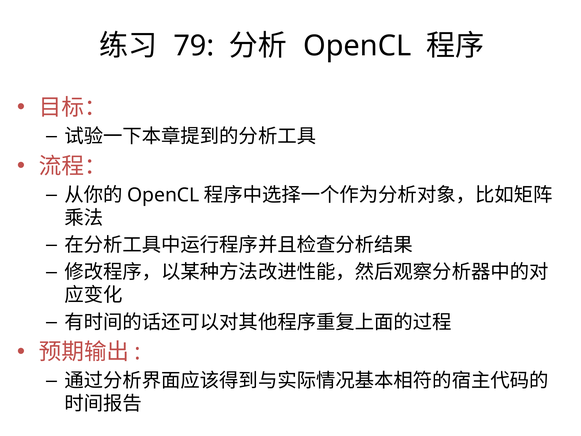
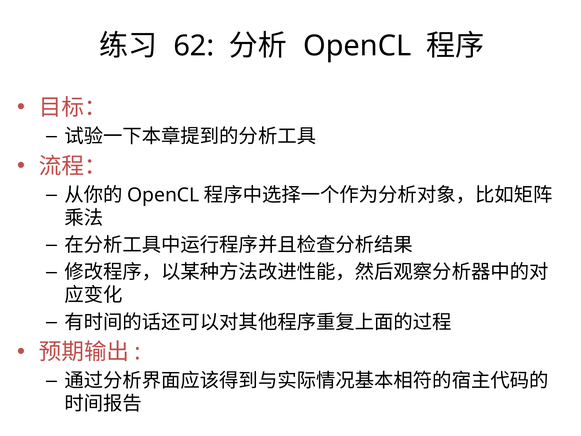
79: 79 -> 62
